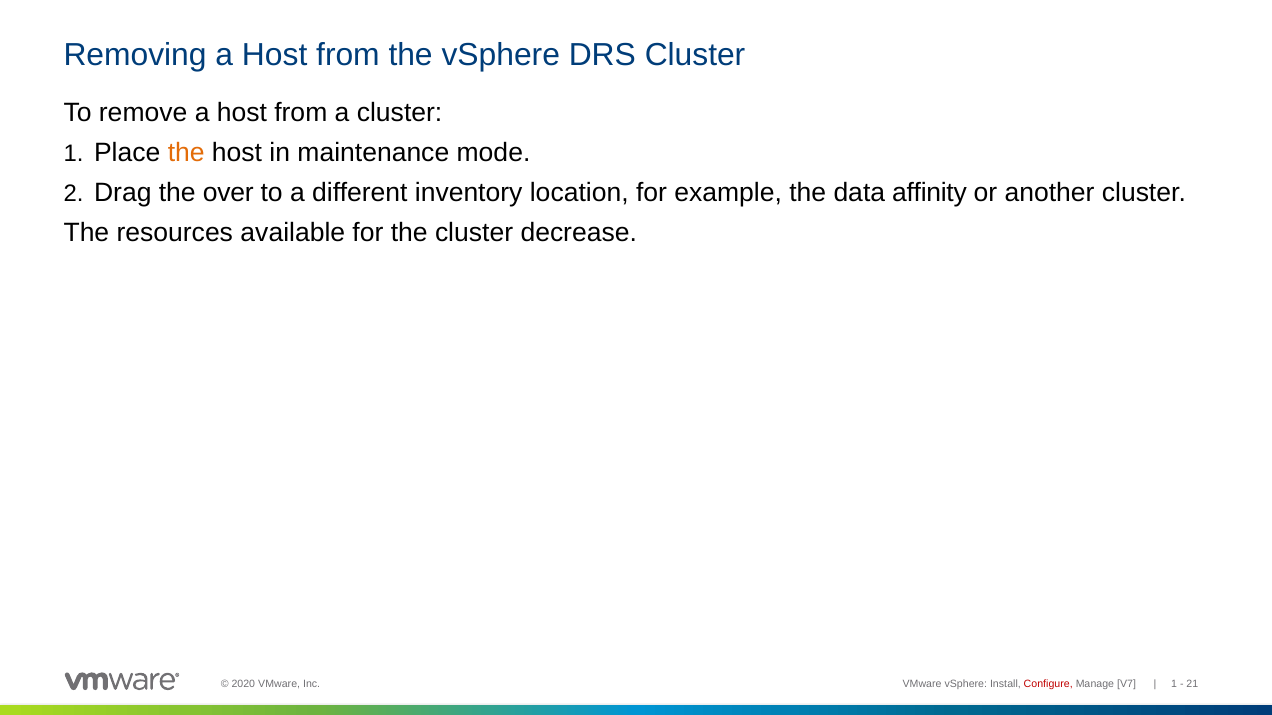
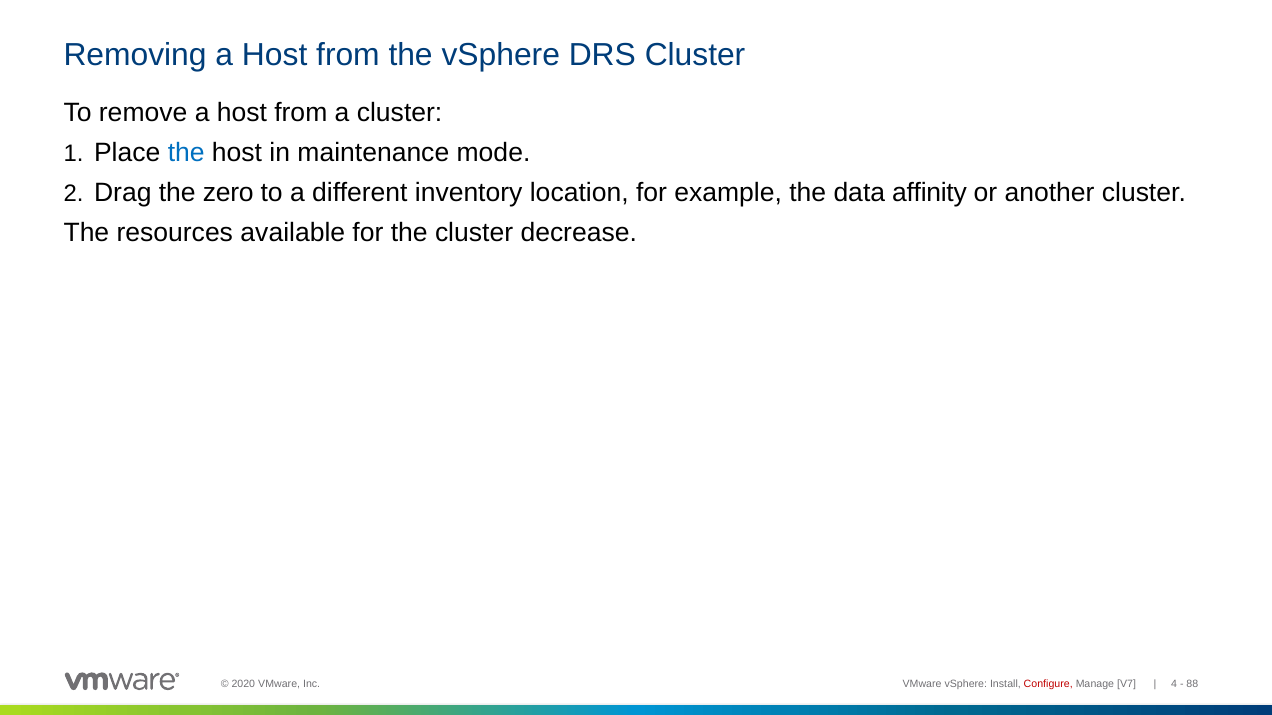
the at (186, 153) colour: orange -> blue
over: over -> zero
1 at (1174, 685): 1 -> 4
21: 21 -> 88
